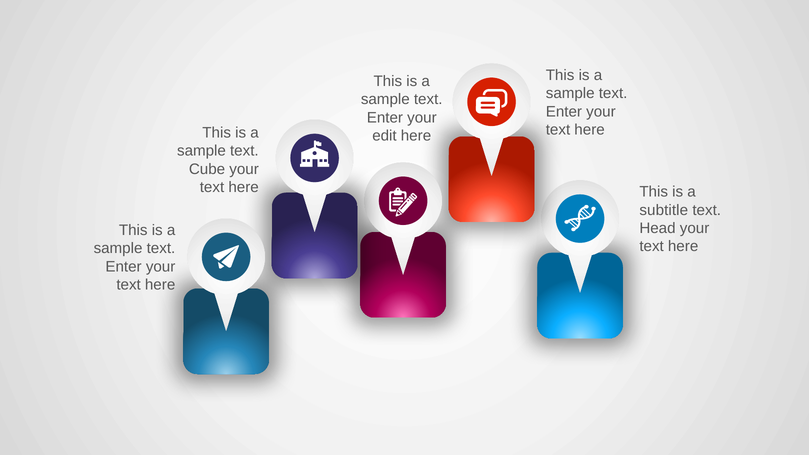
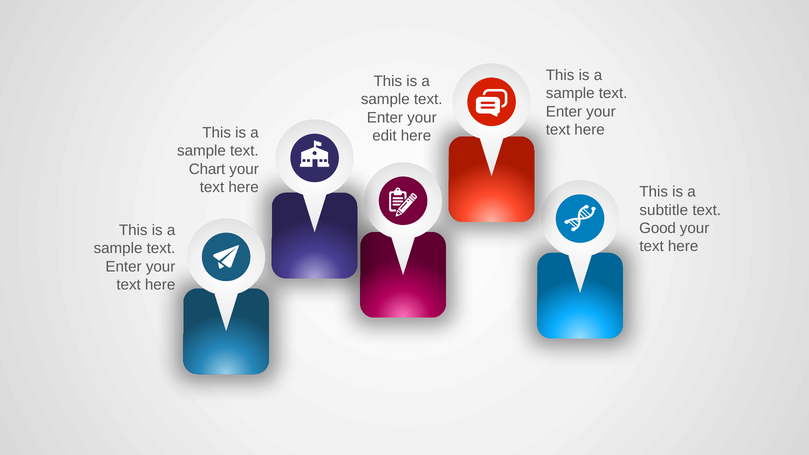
Cube: Cube -> Chart
Head: Head -> Good
